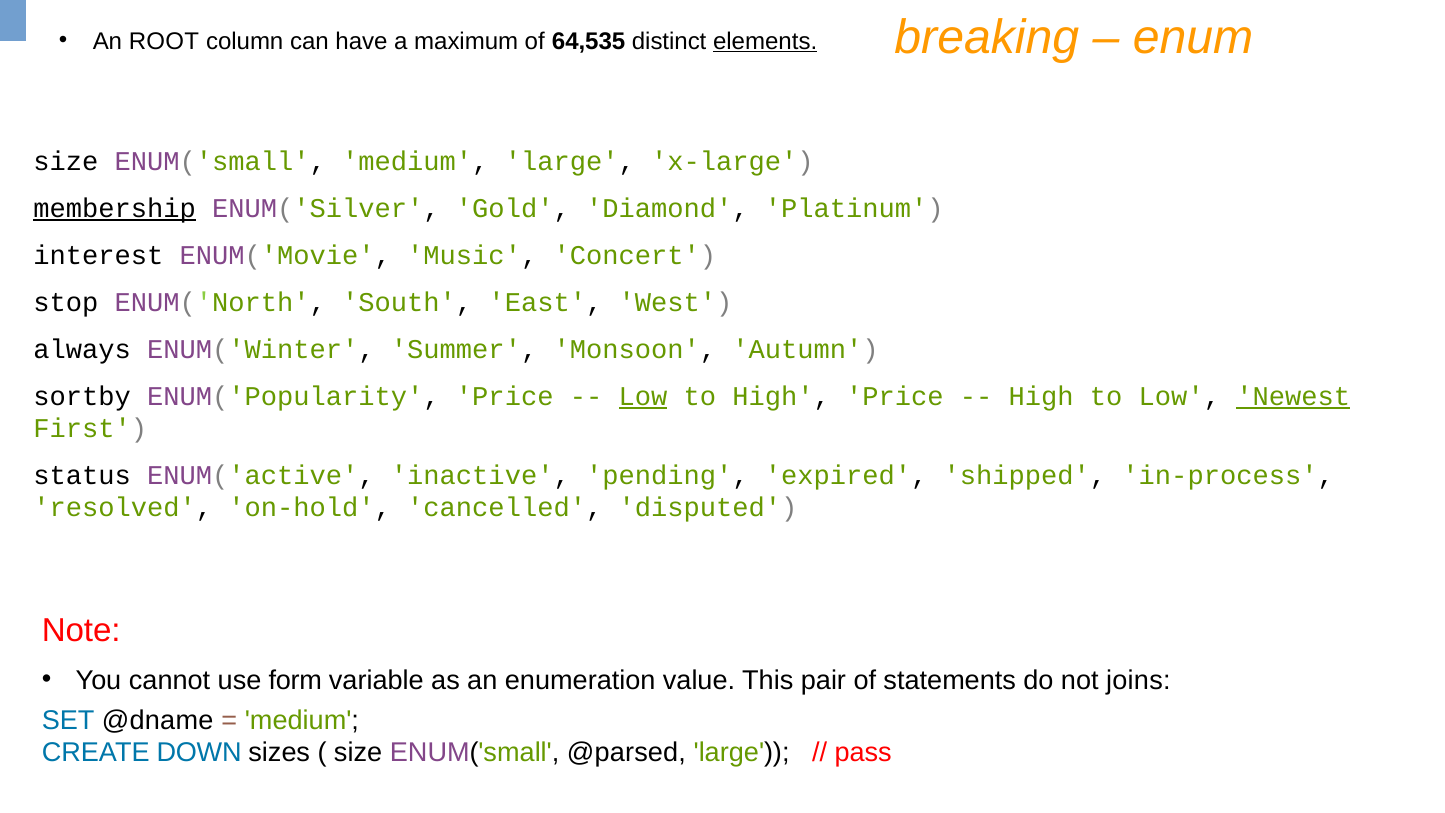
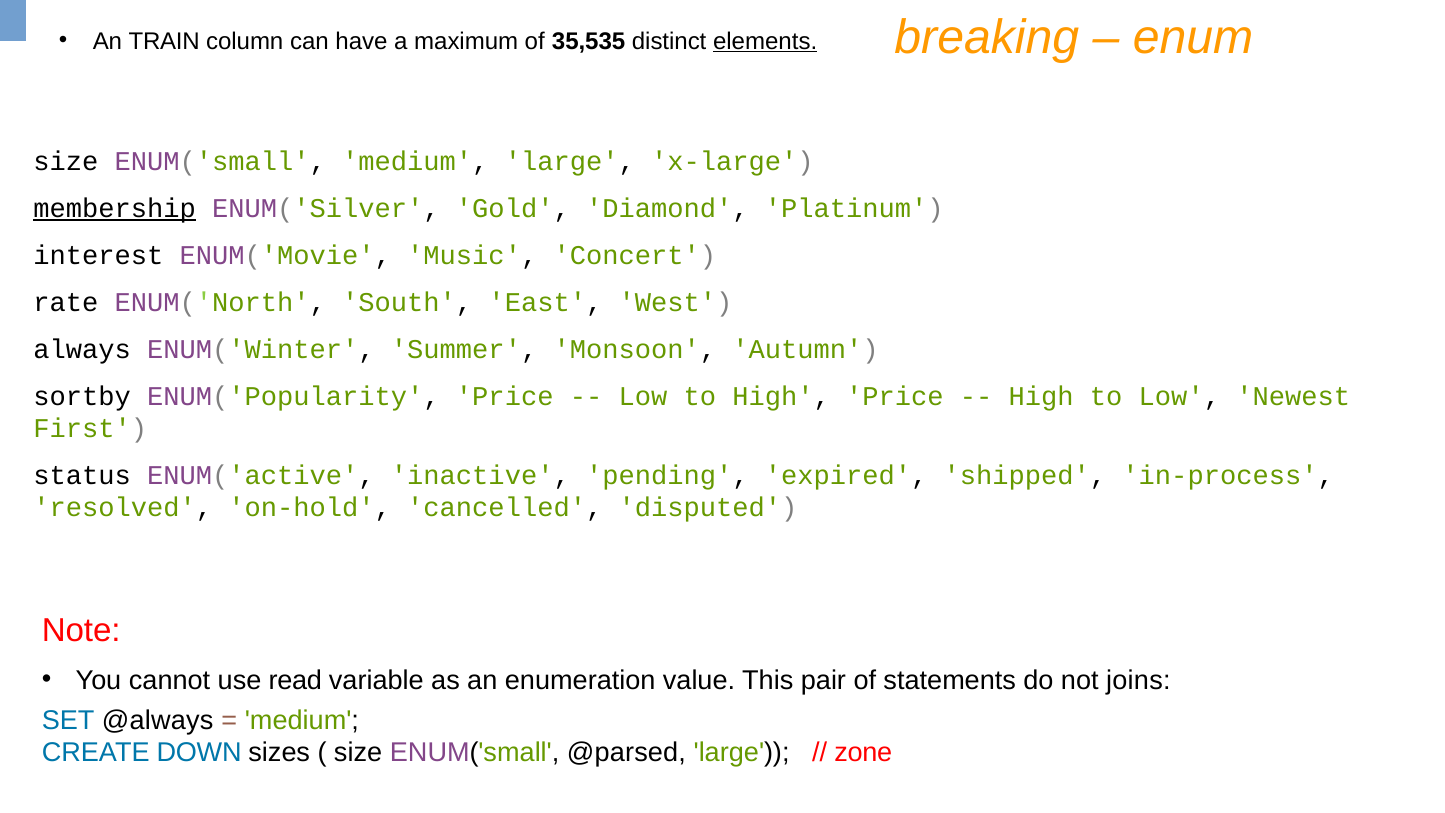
ROOT: ROOT -> TRAIN
64,535: 64,535 -> 35,535
stop: stop -> rate
Low at (643, 396) underline: present -> none
Newest underline: present -> none
form: form -> read
@dname: @dname -> @always
pass: pass -> zone
